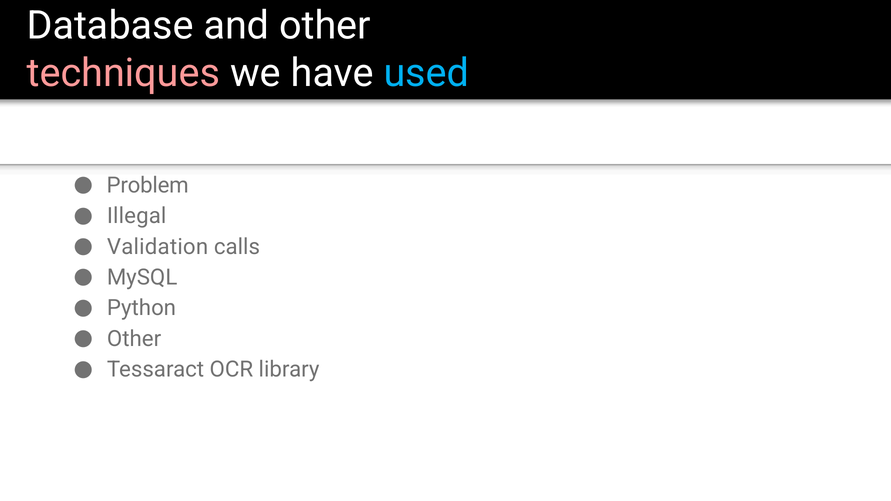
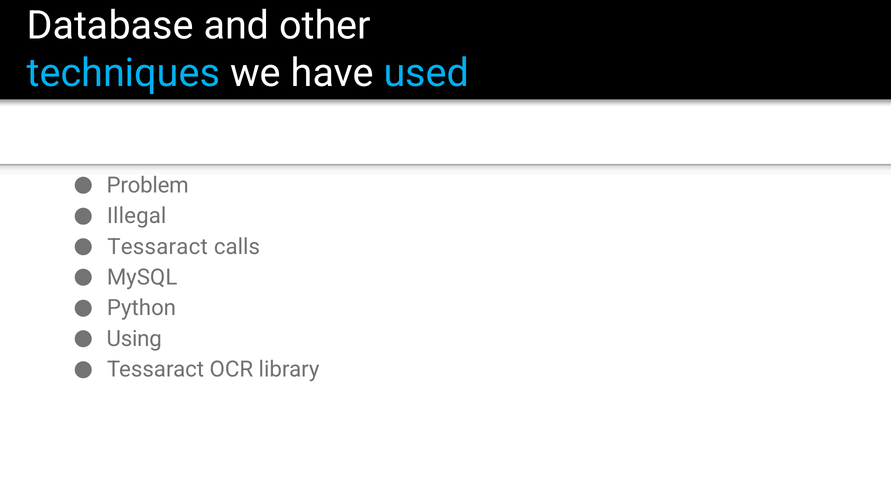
techniques colour: pink -> light blue
Validation at (158, 247): Validation -> Tessaract
Other at (134, 339): Other -> Using
